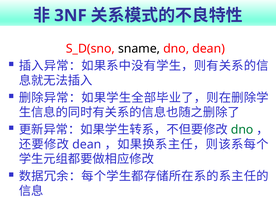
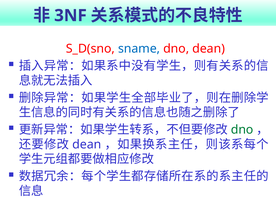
sname colour: black -> blue
